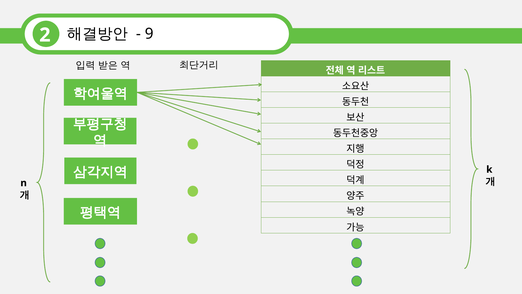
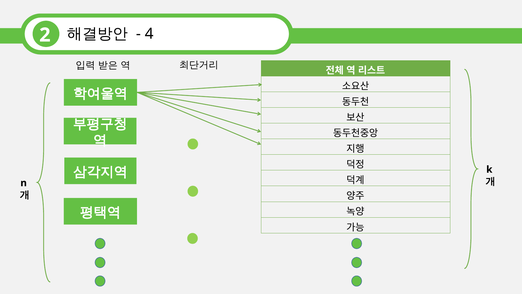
9: 9 -> 4
